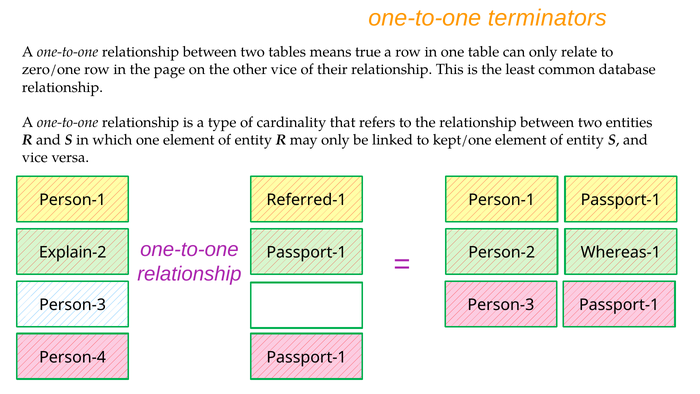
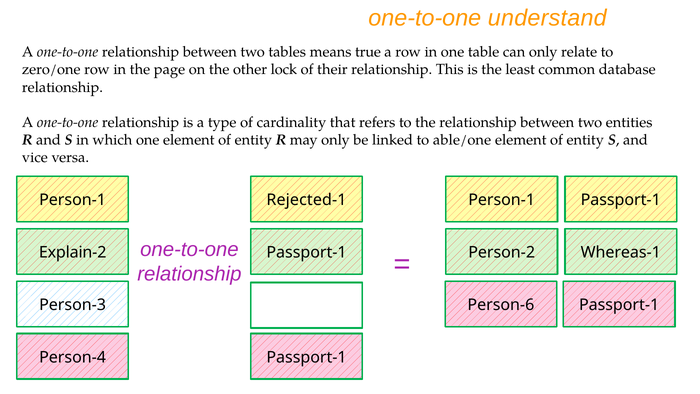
terminators: terminators -> understand
other vice: vice -> lock
kept/one: kept/one -> able/one
Referred-1: Referred-1 -> Rejected-1
Person-3 at (501, 305): Person-3 -> Person-6
